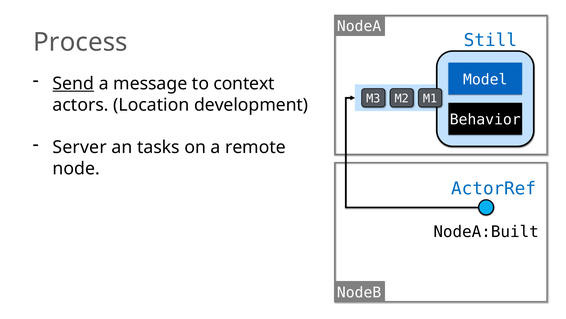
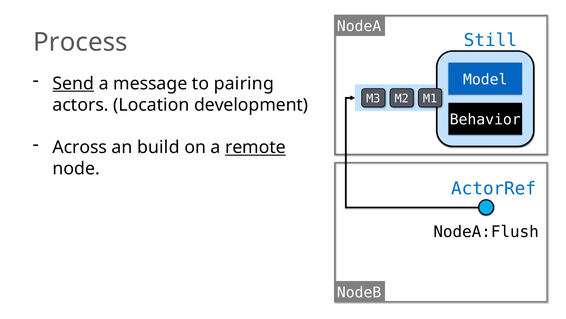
context: context -> pairing
Server: Server -> Across
tasks: tasks -> build
remote underline: none -> present
NodeA:Built: NodeA:Built -> NodeA:Flush
